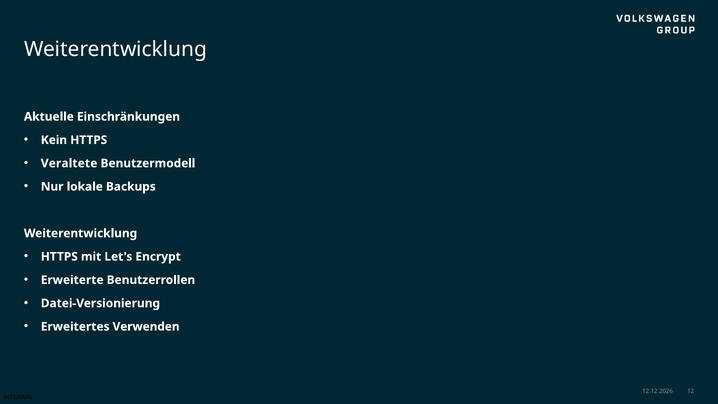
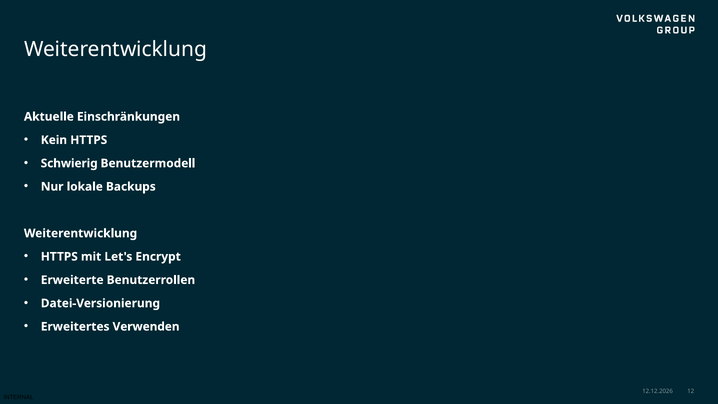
Veraltete: Veraltete -> Schwierig
